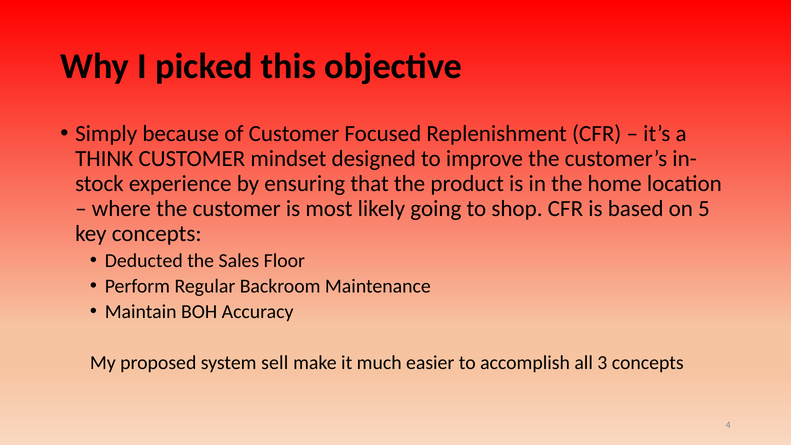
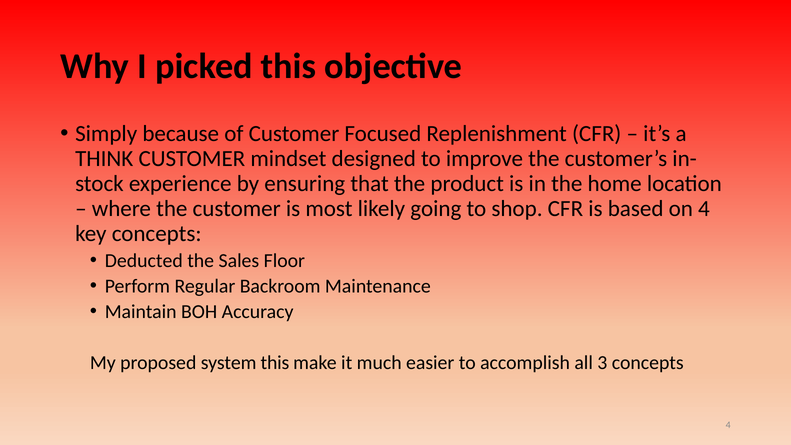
on 5: 5 -> 4
system sell: sell -> this
